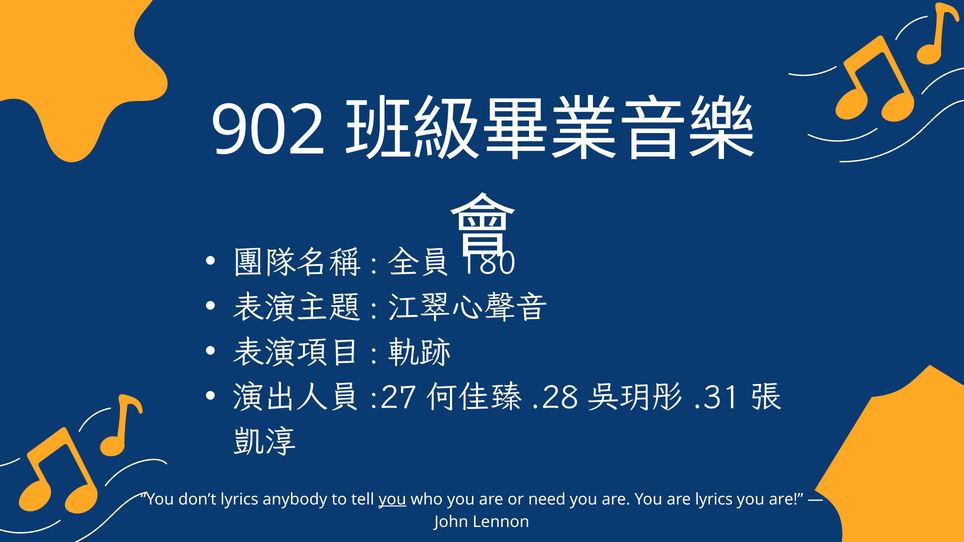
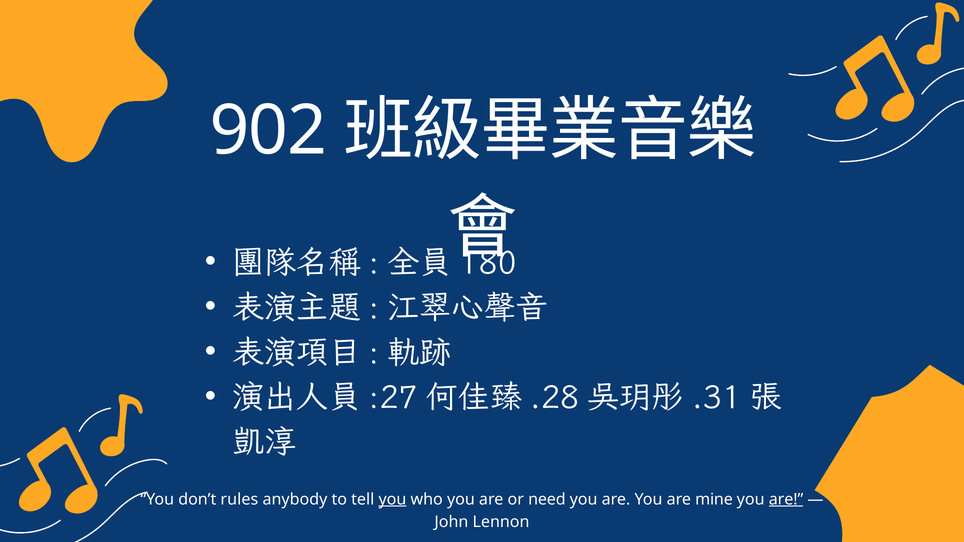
don’t lyrics: lyrics -> rules
are lyrics: lyrics -> mine
are at (786, 499) underline: none -> present
